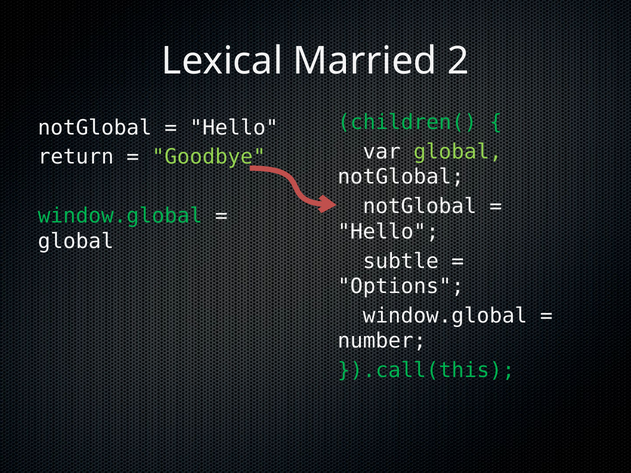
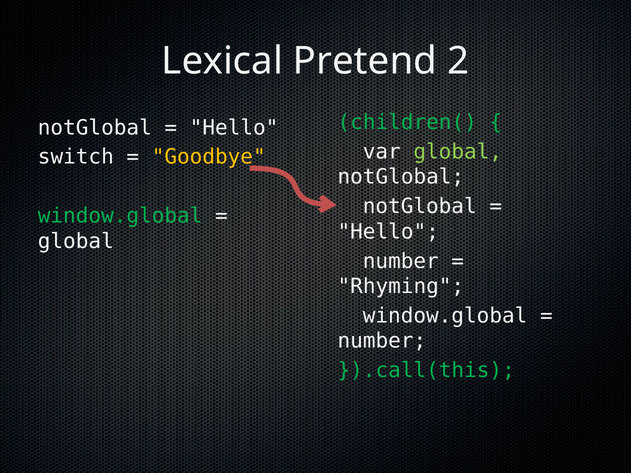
Married: Married -> Pretend
return: return -> switch
Goodbye colour: light green -> yellow
subtle at (401, 261): subtle -> number
Options: Options -> Rhyming
